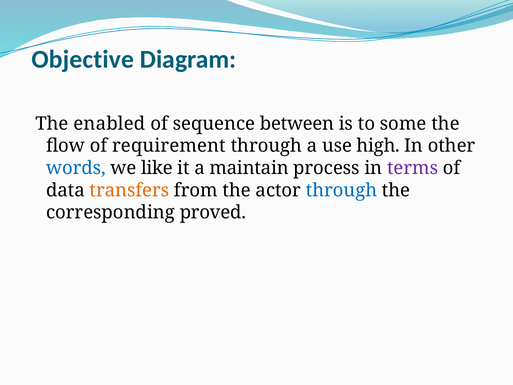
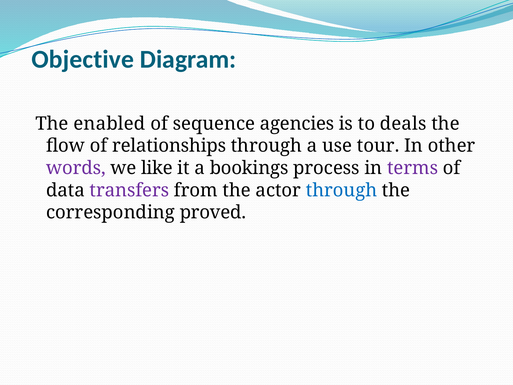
between: between -> agencies
some: some -> deals
requirement: requirement -> relationships
high: high -> tour
words colour: blue -> purple
maintain: maintain -> bookings
transfers colour: orange -> purple
